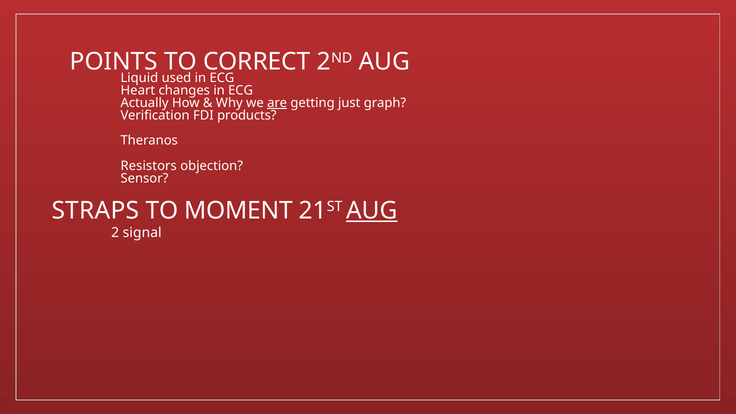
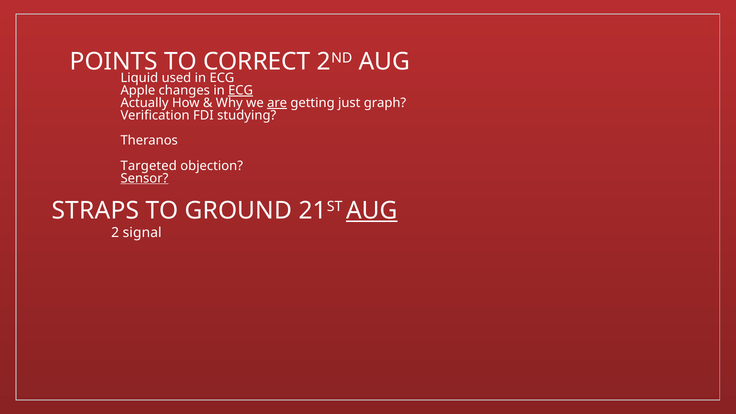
Heart: Heart -> Apple
ECG at (241, 90) underline: none -> present
products: products -> studying
Resistors: Resistors -> Targeted
Sensor underline: none -> present
MOMENT: MOMENT -> GROUND
